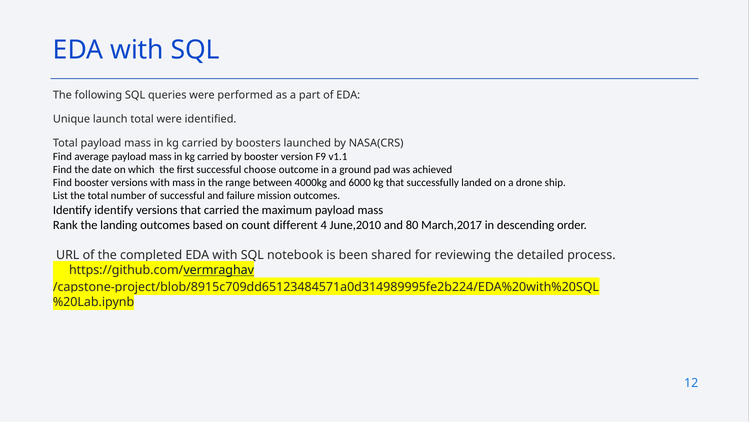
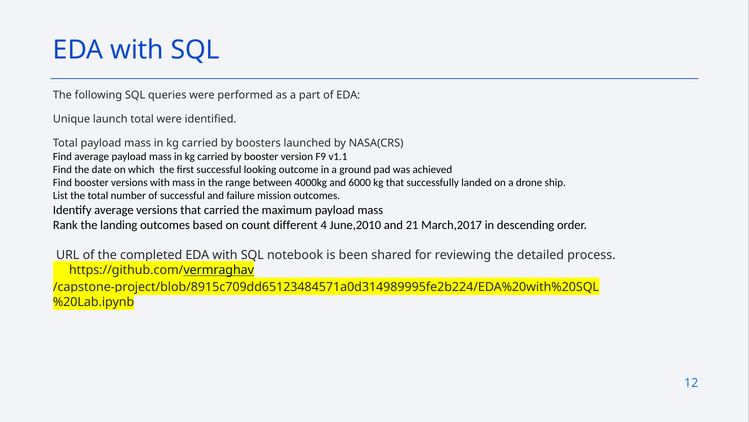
choose: choose -> looking
Identify identify: identify -> average
80: 80 -> 21
